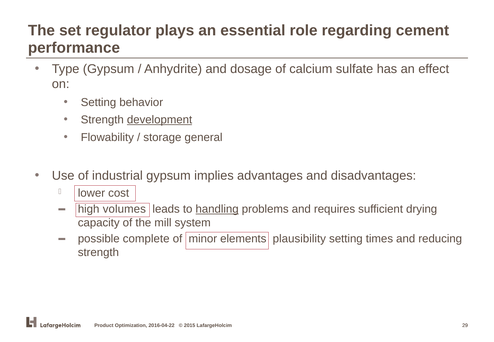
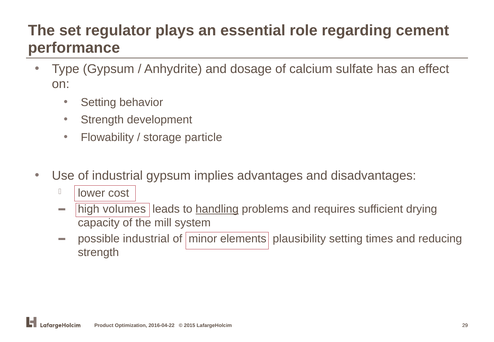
development underline: present -> none
general: general -> particle
possible complete: complete -> industrial
